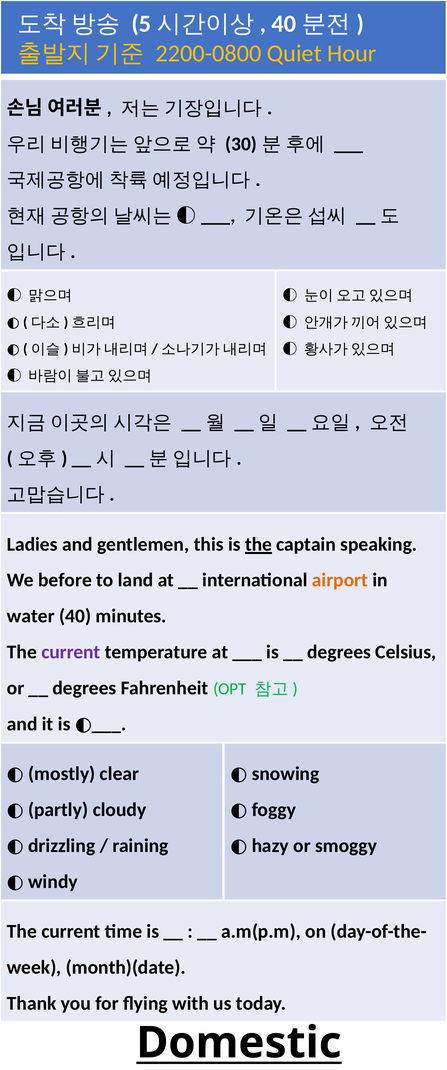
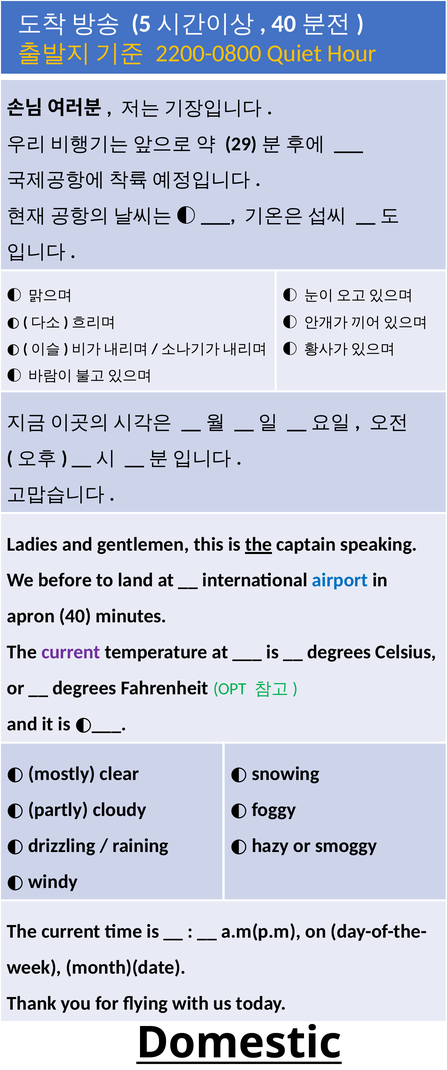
30: 30 -> 29
airport colour: orange -> blue
water: water -> apron
